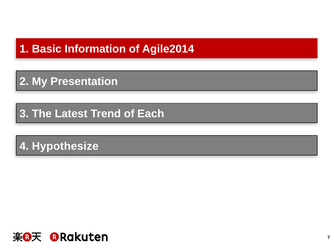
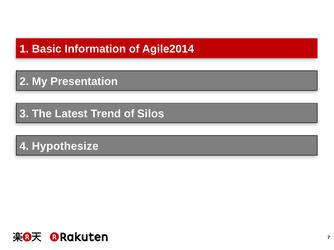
Each: Each -> Silos
